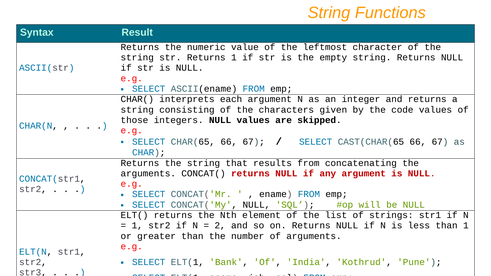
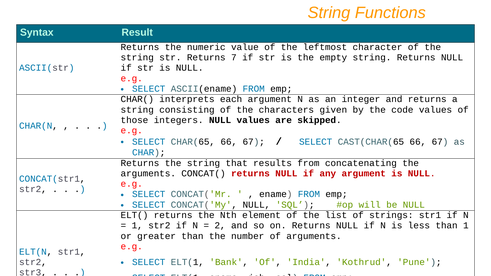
Returns 1: 1 -> 7
